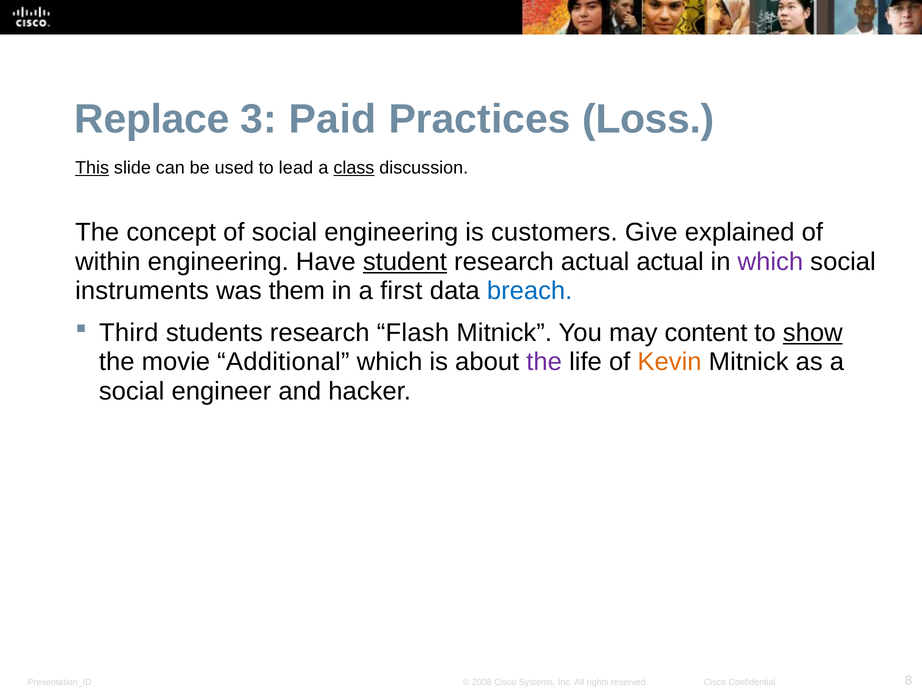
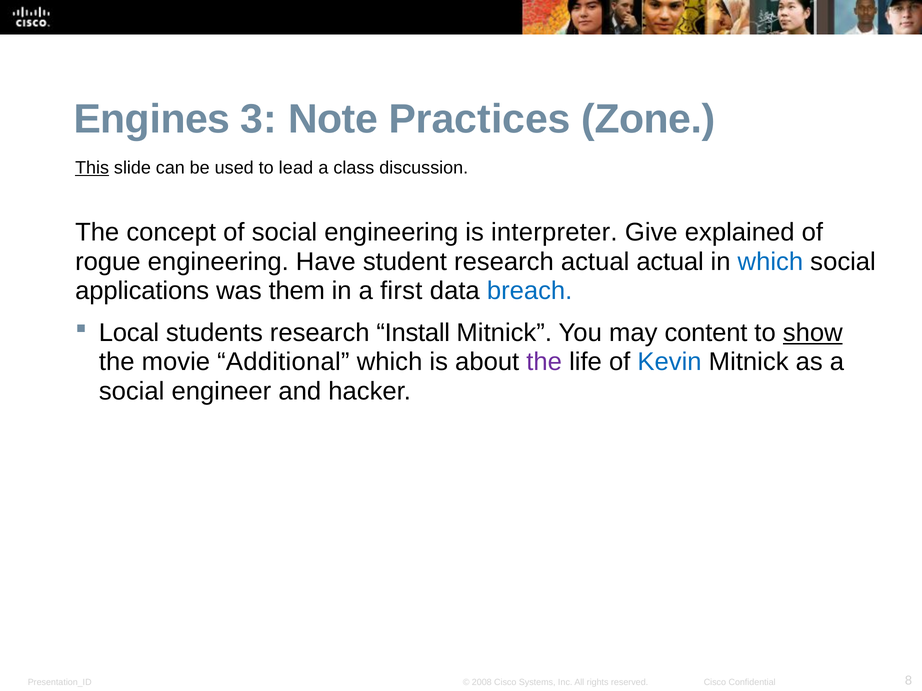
Replace: Replace -> Engines
Paid: Paid -> Note
Loss: Loss -> Zone
class underline: present -> none
customers: customers -> interpreter
within: within -> rogue
student underline: present -> none
which at (770, 262) colour: purple -> blue
instruments: instruments -> applications
Third: Third -> Local
Flash: Flash -> Install
Kevin colour: orange -> blue
